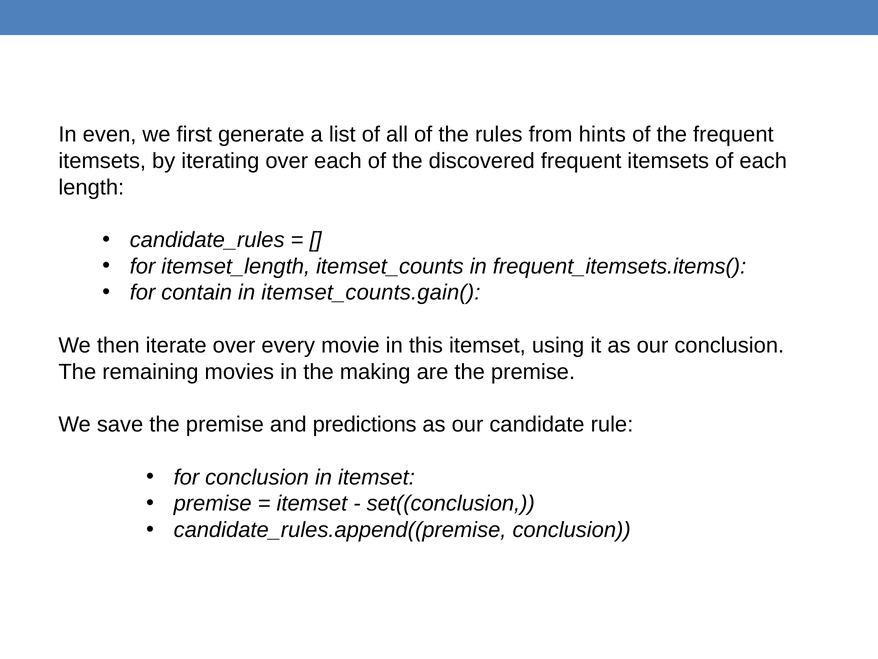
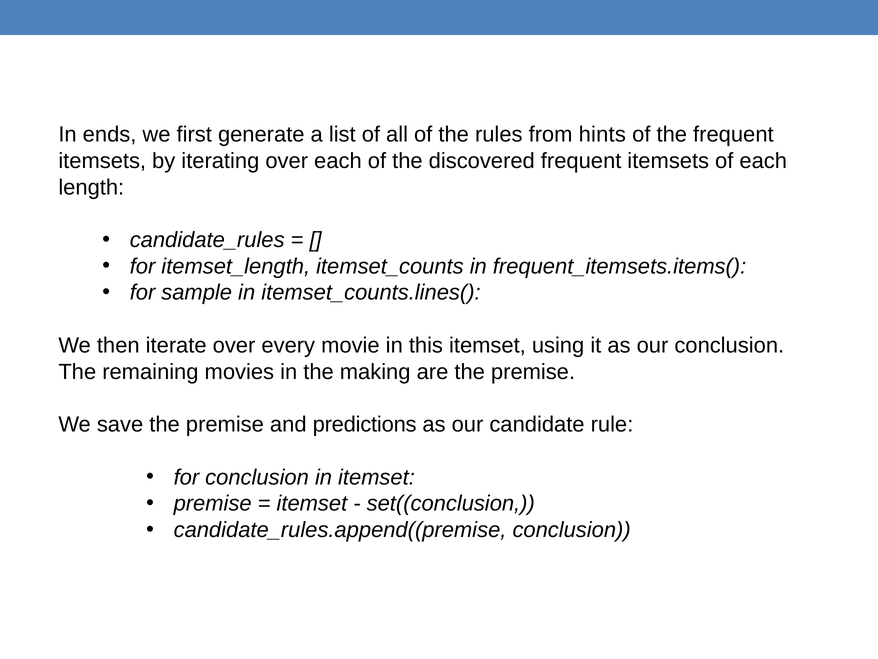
even: even -> ends
contain: contain -> sample
itemset_counts.gain(: itemset_counts.gain( -> itemset_counts.lines(
